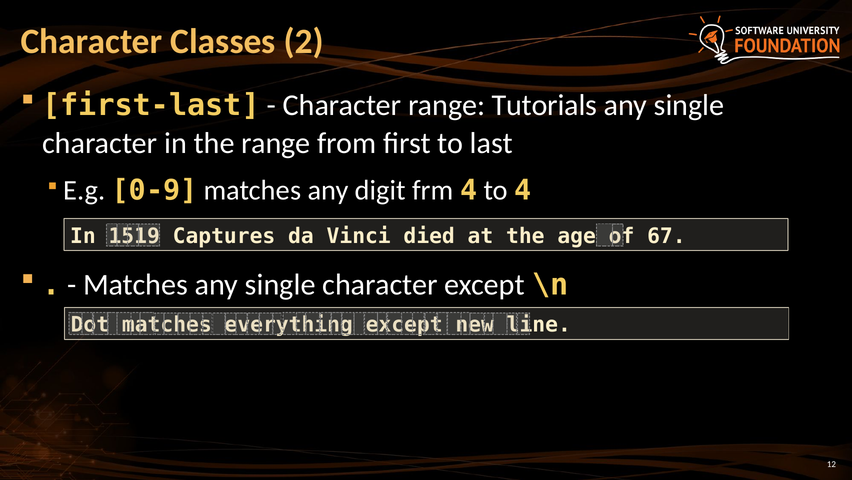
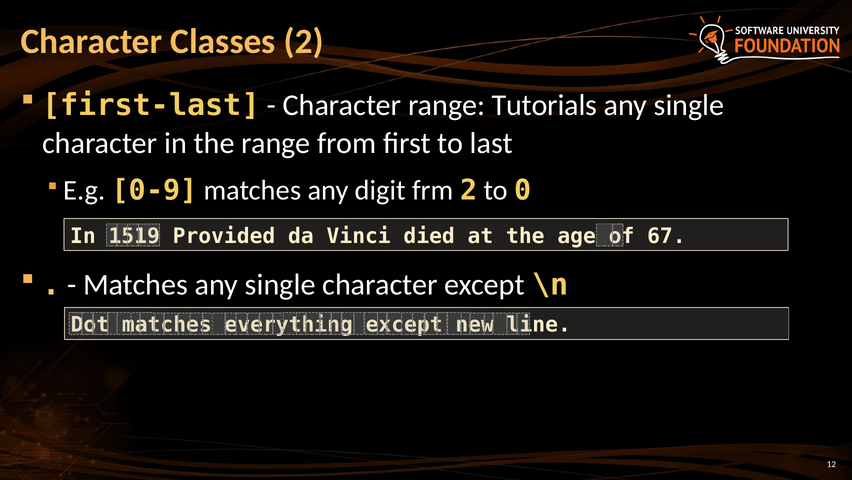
frm 4: 4 -> 2
to 4: 4 -> 0
Captures: Captures -> Provided
